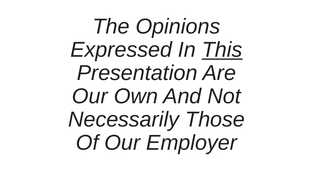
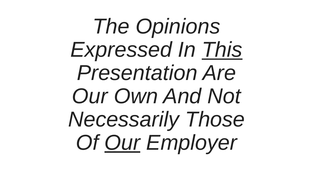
Our at (122, 143) underline: none -> present
